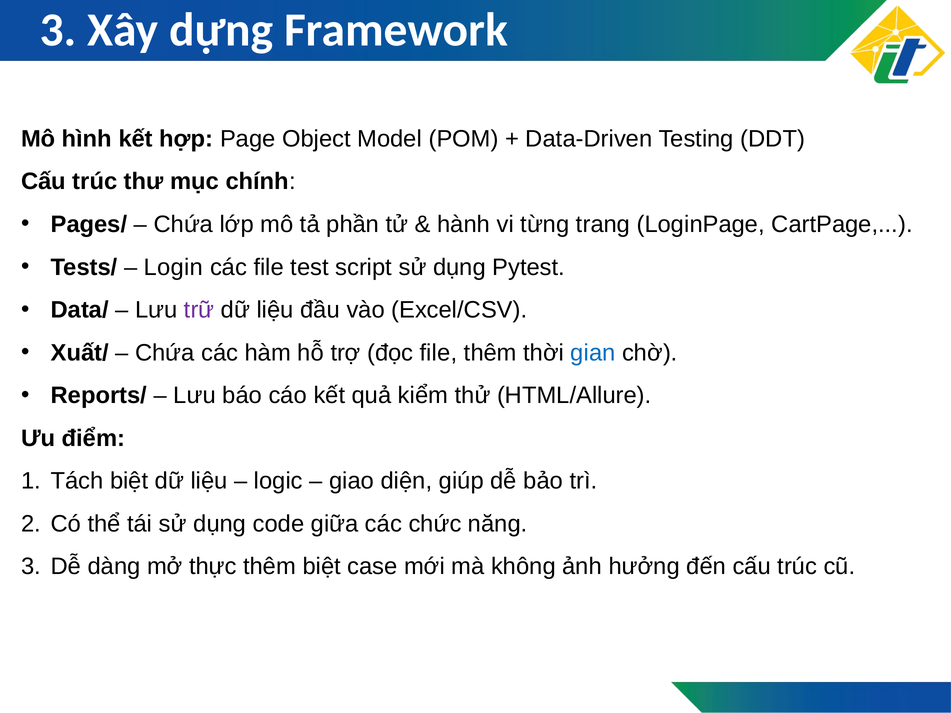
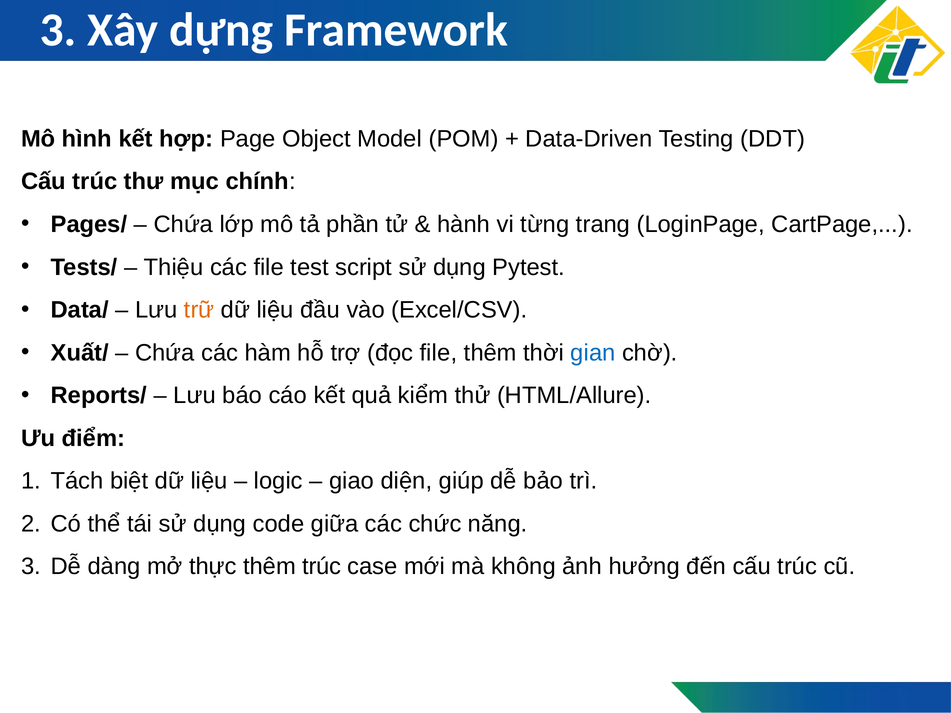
Login: Login -> Thiệu
trữ colour: purple -> orange
thêm biệt: biệt -> trúc
